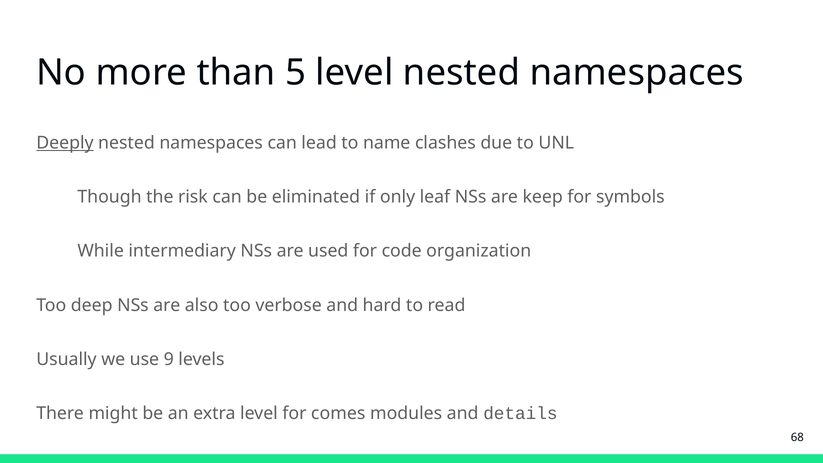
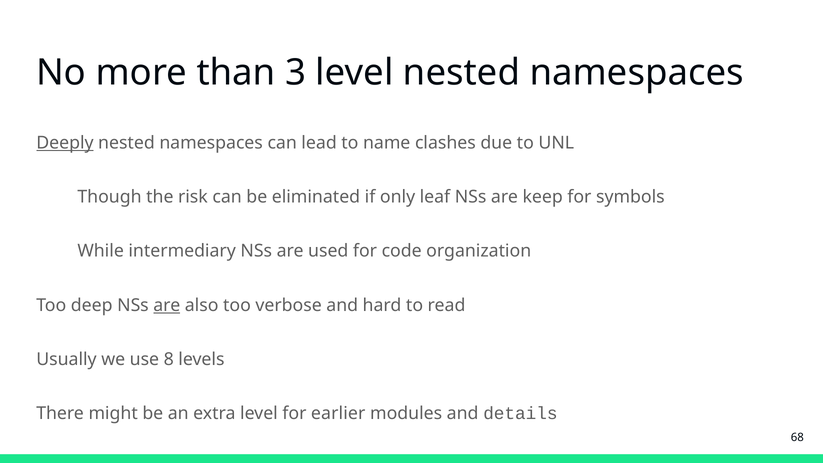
5: 5 -> 3
are at (167, 305) underline: none -> present
9: 9 -> 8
comes: comes -> earlier
